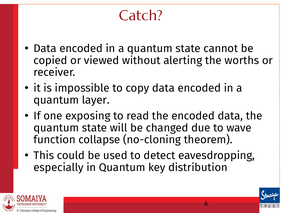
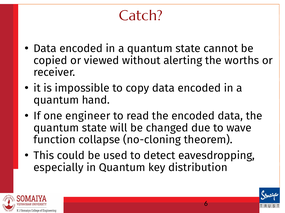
layer: layer -> hand
exposing: exposing -> engineer
